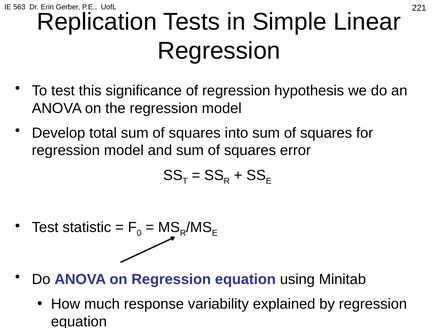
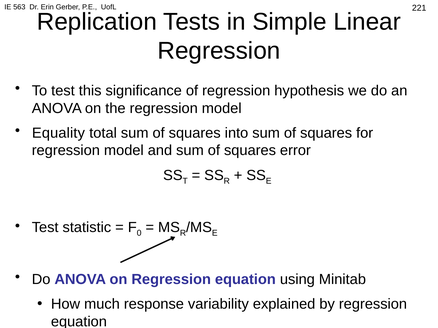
Develop: Develop -> Equality
